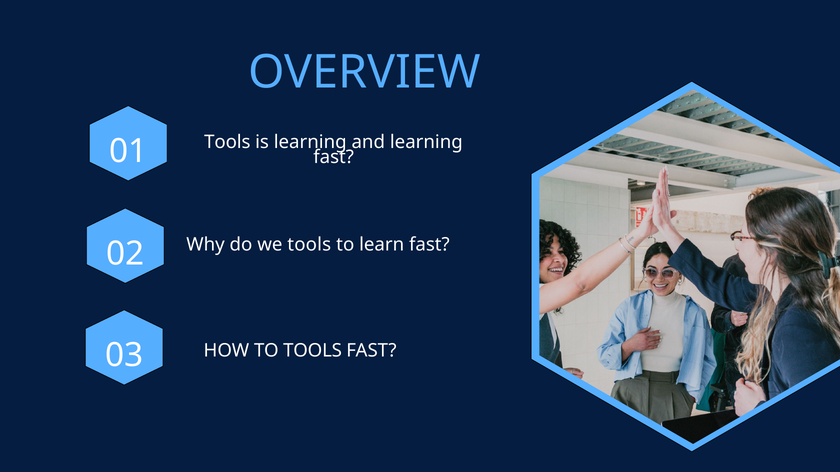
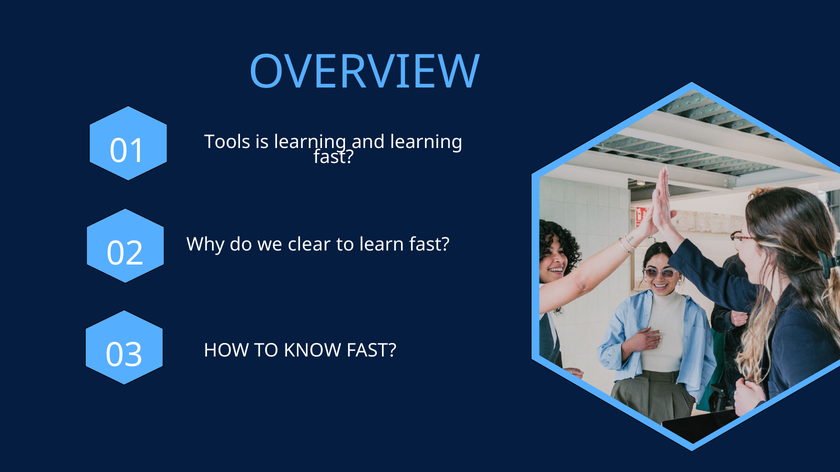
we tools: tools -> clear
TO TOOLS: TOOLS -> KNOW
